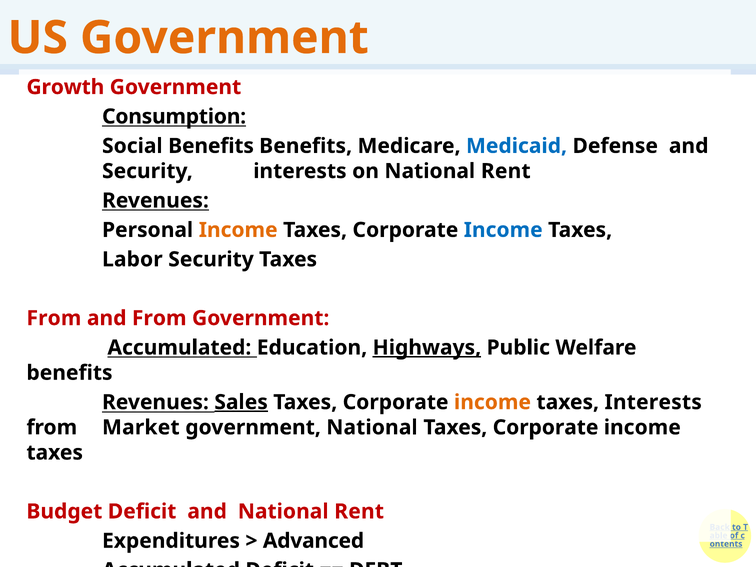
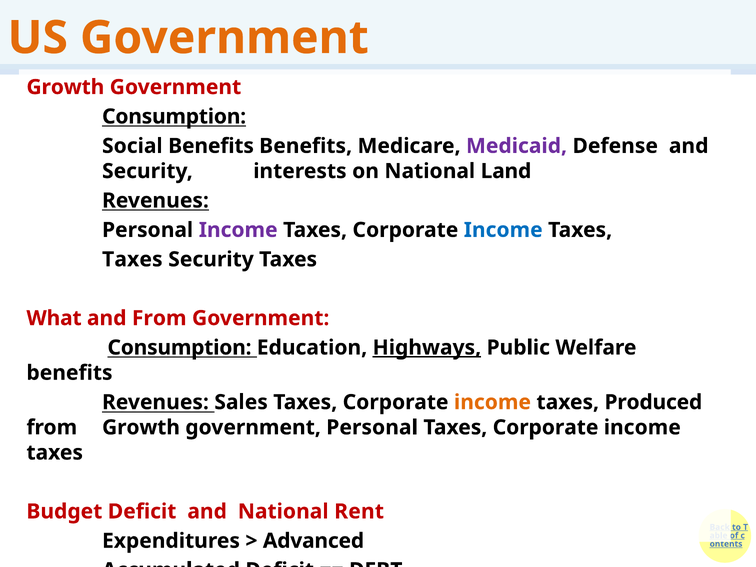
Medicaid colour: blue -> purple
on National Rent: Rent -> Land
Income at (238, 230) colour: orange -> purple
Labor at (132, 259): Labor -> Taxes
From at (54, 318): From -> What
Accumulated at (179, 348): Accumulated -> Consumption
Sales underline: present -> none
taxes Interests: Interests -> Produced
from Market: Market -> Growth
government National: National -> Personal
